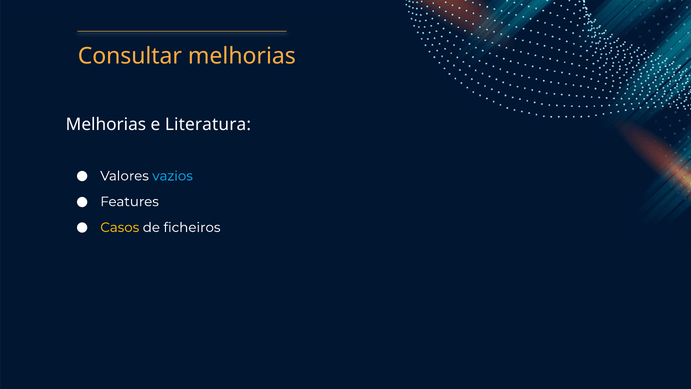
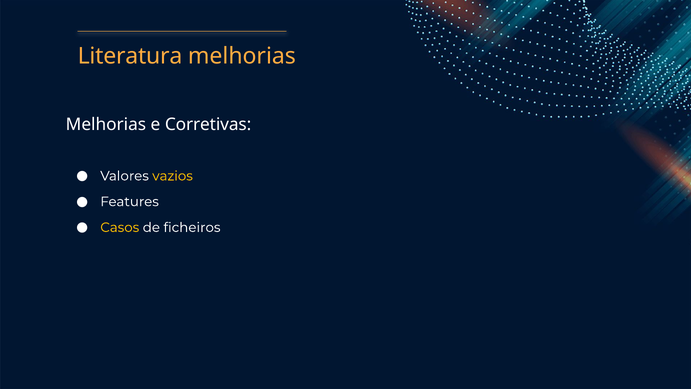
Consultar: Consultar -> Literatura
Literatura: Literatura -> Corretivas
vazios colour: light blue -> yellow
